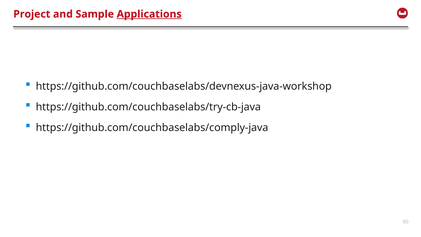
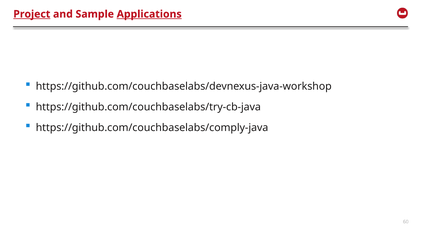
Project underline: none -> present
